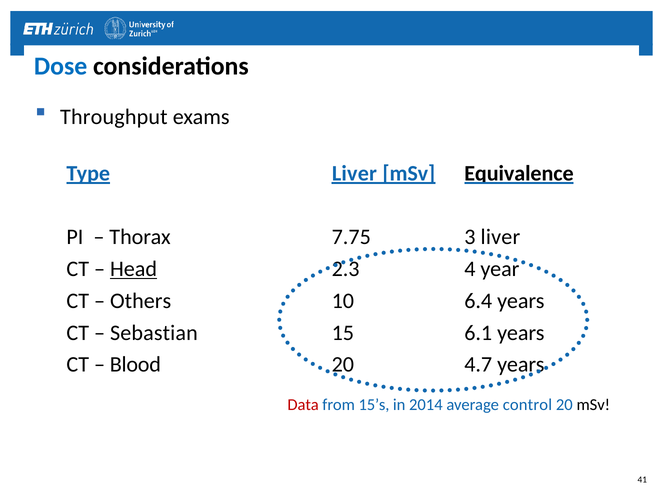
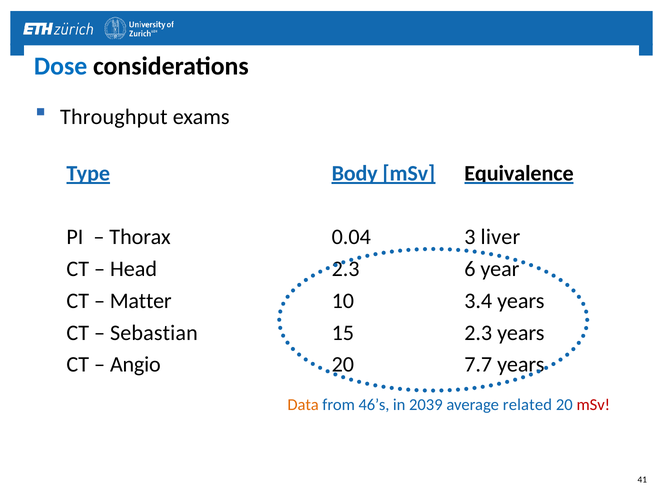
Type Liver: Liver -> Body
7.75: 7.75 -> 0.04
Head underline: present -> none
4: 4 -> 6
Others: Others -> Matter
6.4: 6.4 -> 3.4
15 6.1: 6.1 -> 2.3
Blood: Blood -> Angio
4.7: 4.7 -> 7.7
Data colour: red -> orange
15’s: 15’s -> 46’s
2014: 2014 -> 2039
control: control -> related
mSv at (593, 404) colour: black -> red
